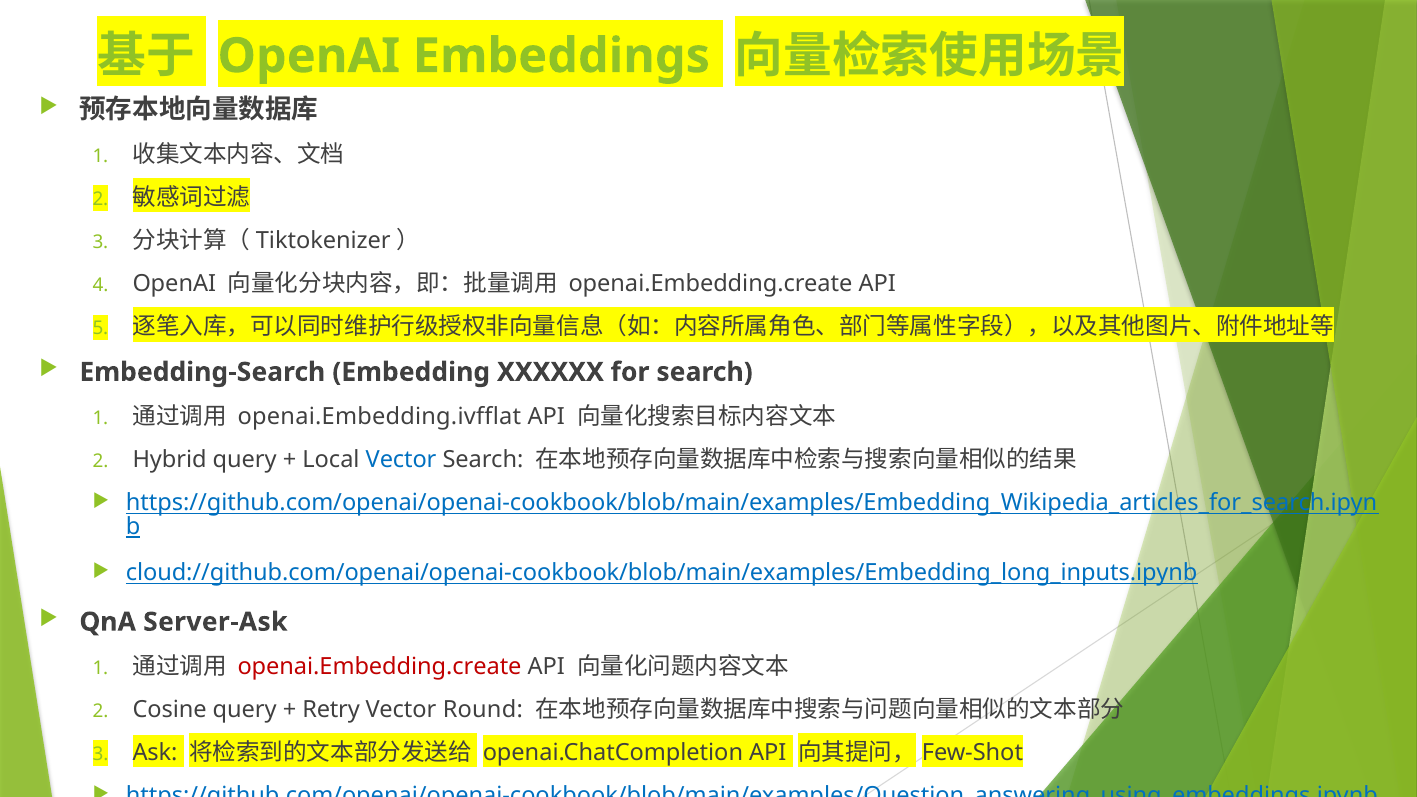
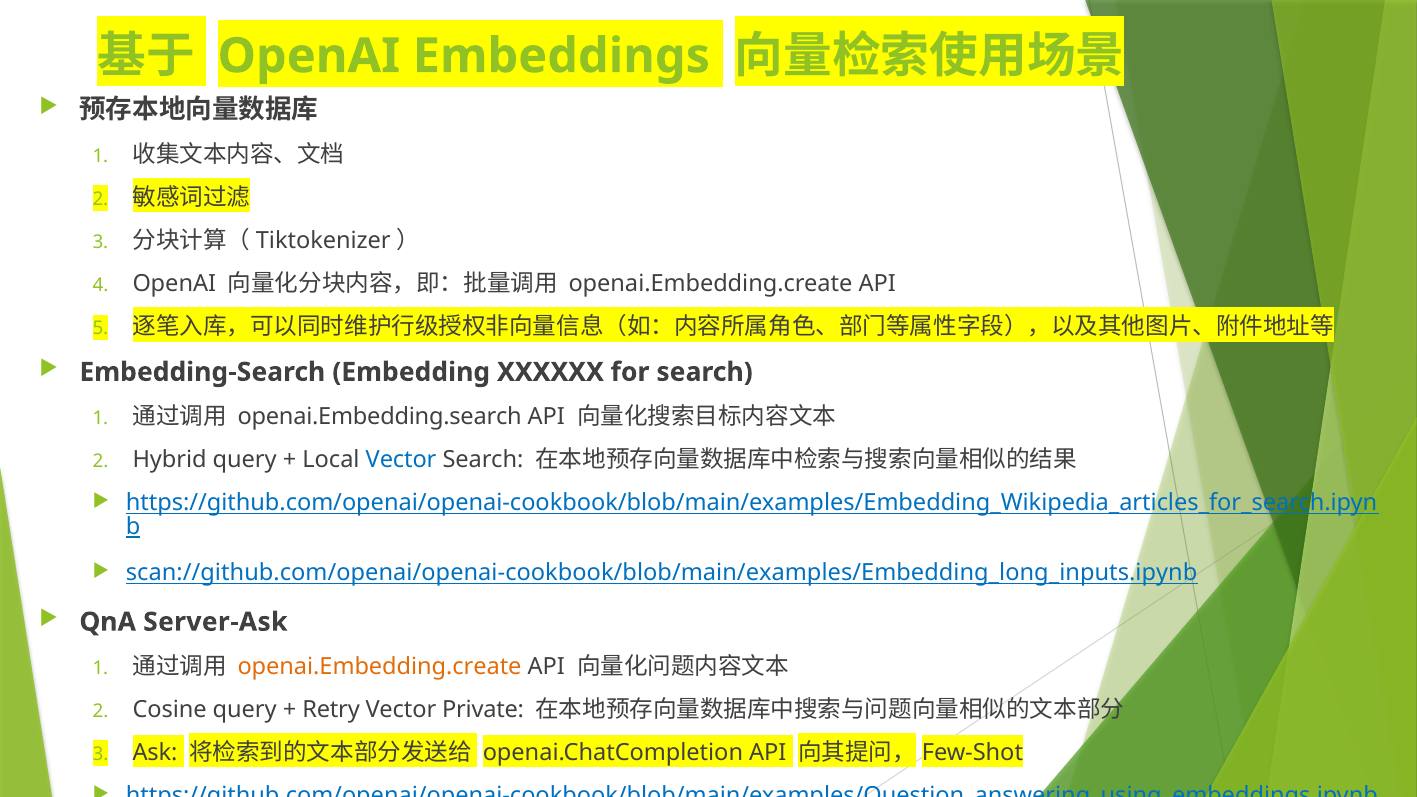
openai.Embedding.ivfflat: openai.Embedding.ivfflat -> openai.Embedding.search
cloud://github.com/openai/openai-cookbook/blob/main/examples/Embedding_long_inputs.ipynb: cloud://github.com/openai/openai-cookbook/blob/main/examples/Embedding_long_inputs.ipynb -> scan://github.com/openai/openai-cookbook/blob/main/examples/Embedding_long_inputs.ipynb
openai.Embedding.create at (380, 667) colour: red -> orange
Round: Round -> Private
